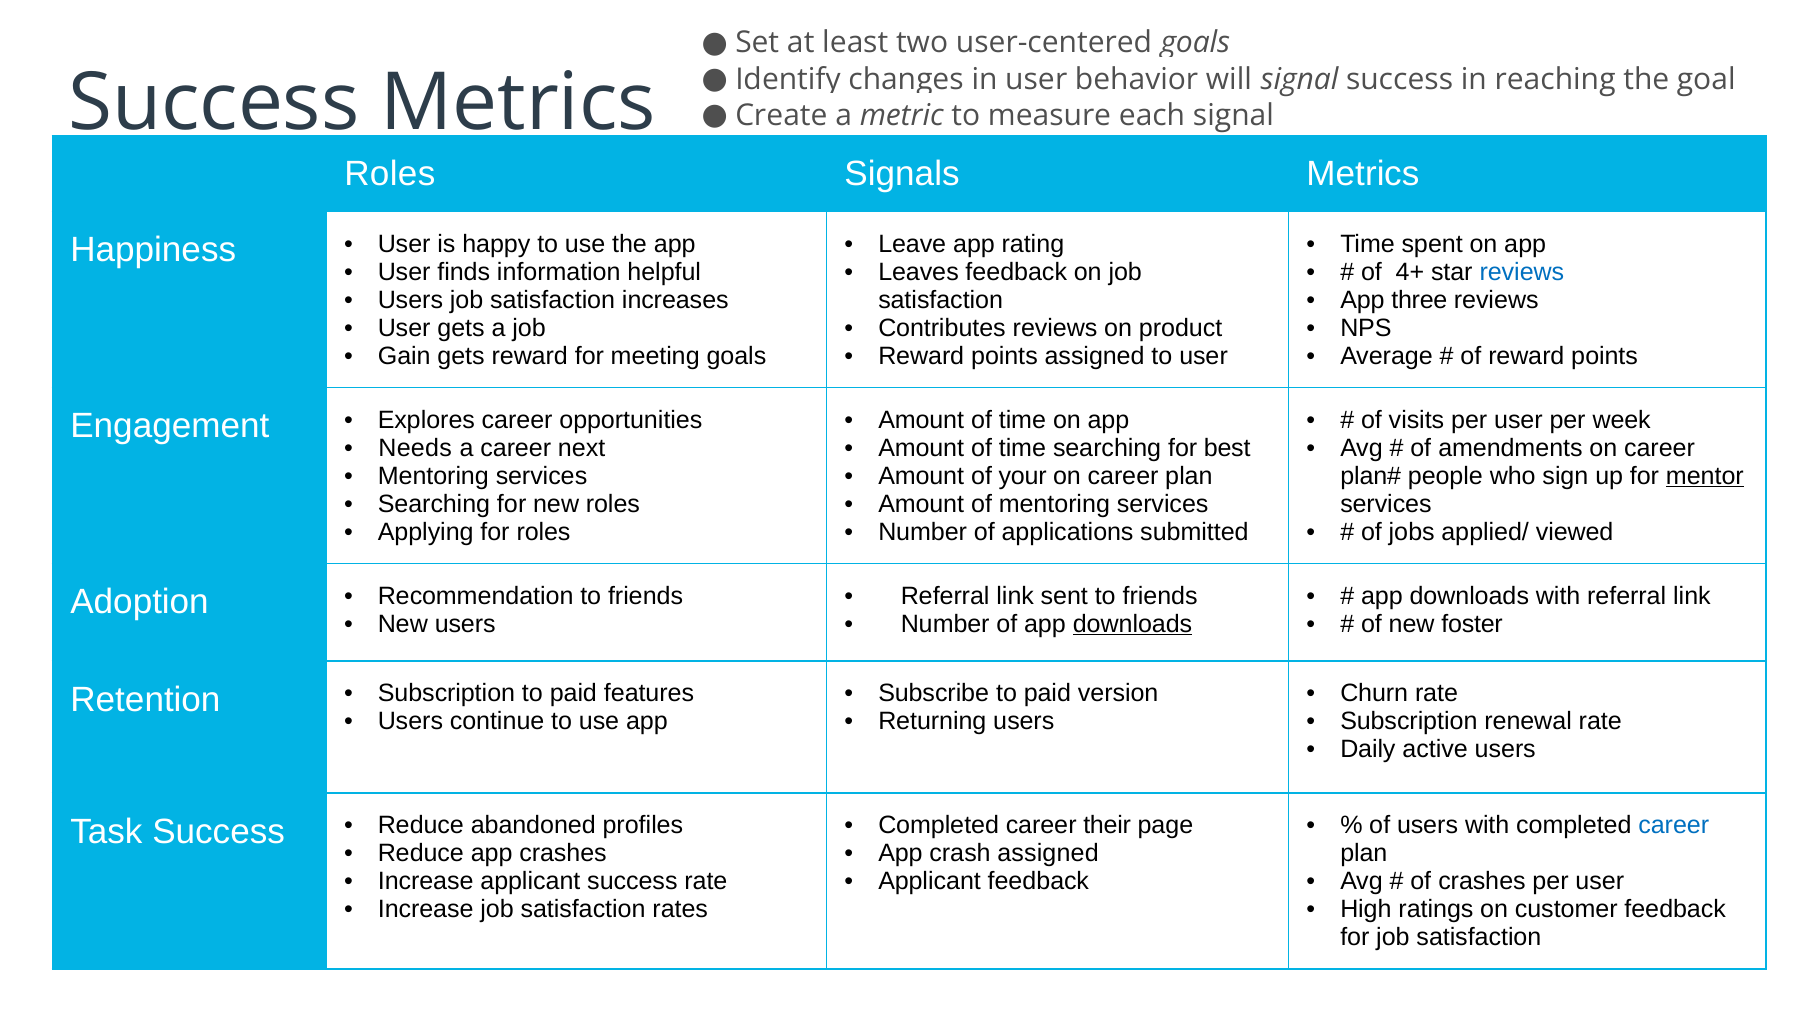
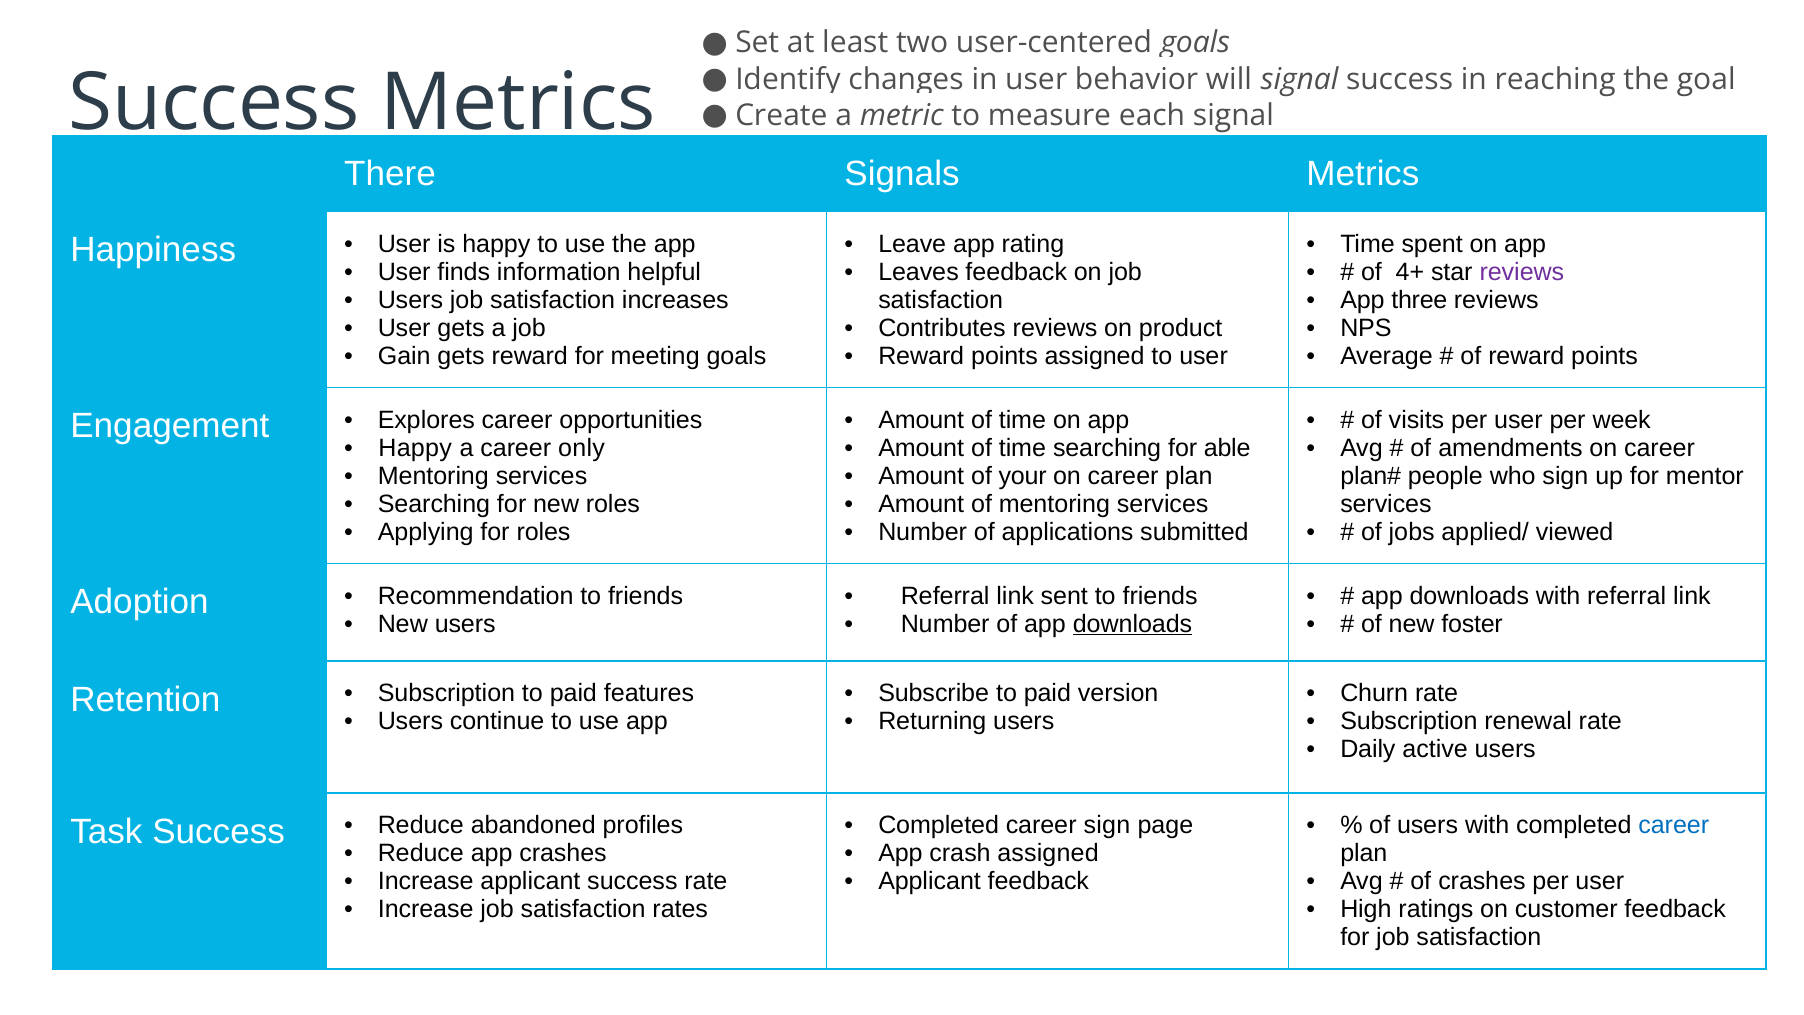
Roles at (390, 174): Roles -> There
reviews at (1522, 272) colour: blue -> purple
Needs at (415, 448): Needs -> Happy
next: next -> only
best: best -> able
mentor underline: present -> none
career their: their -> sign
